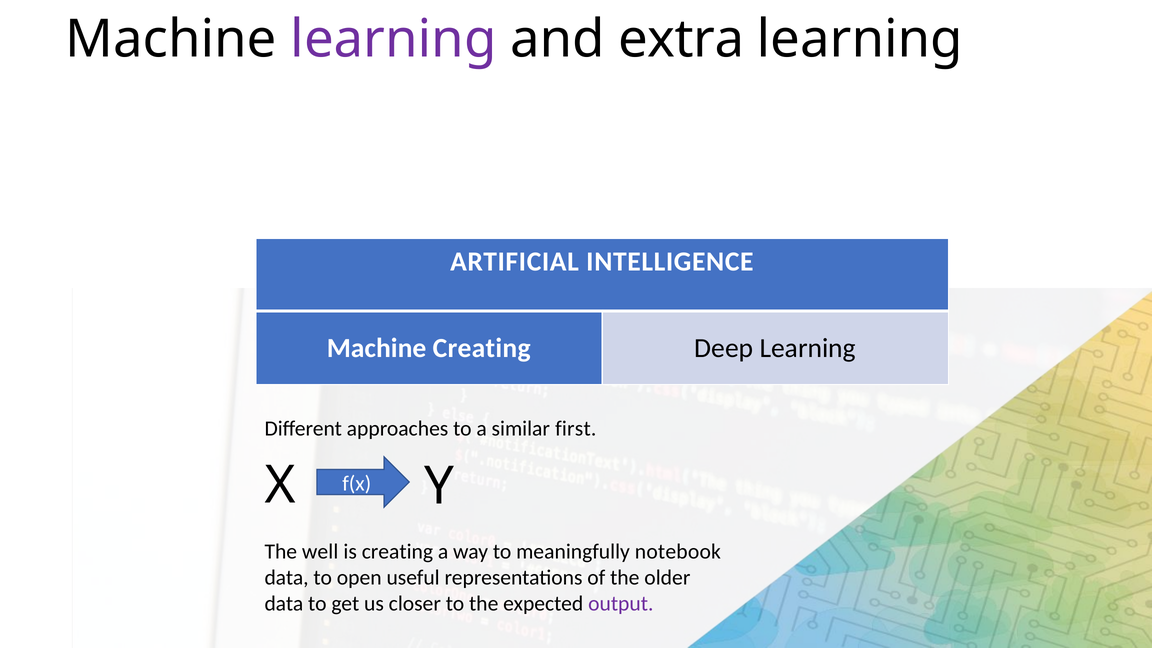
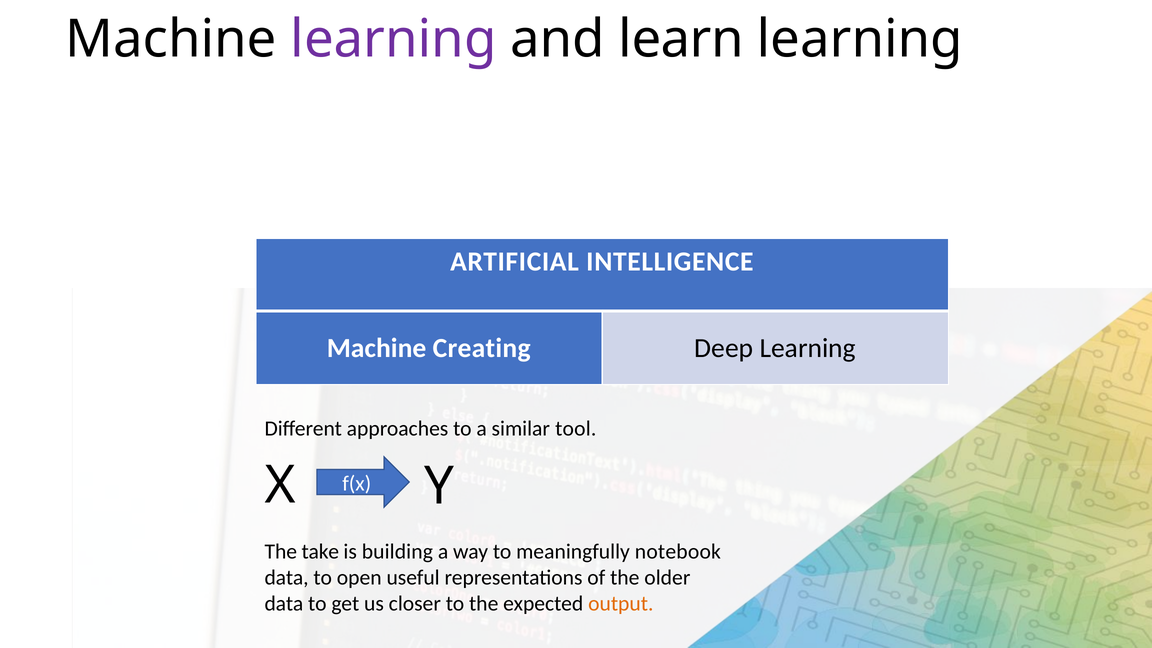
extra: extra -> learn
first: first -> tool
well: well -> take
is creating: creating -> building
output colour: purple -> orange
